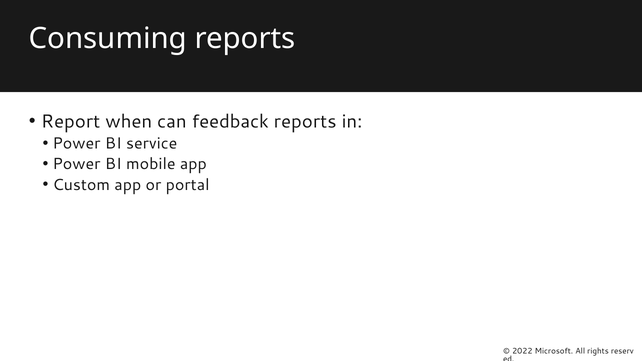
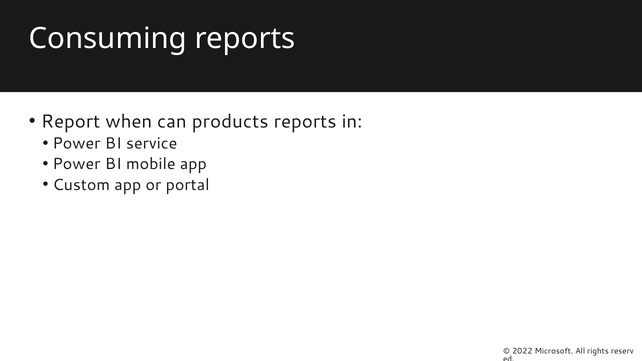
feedback: feedback -> products
